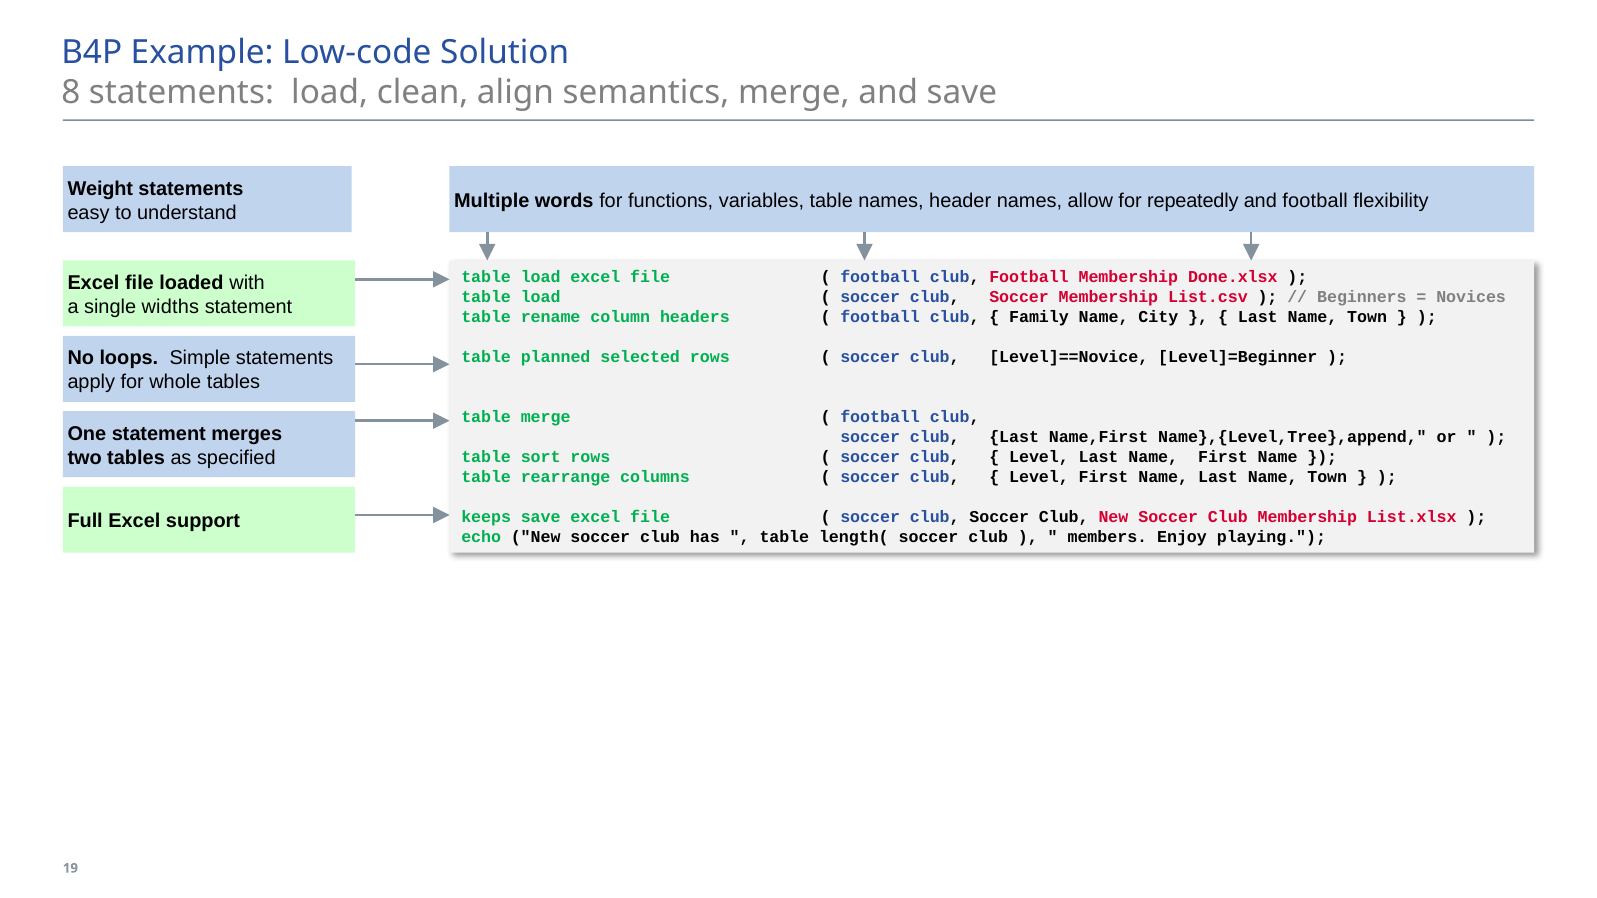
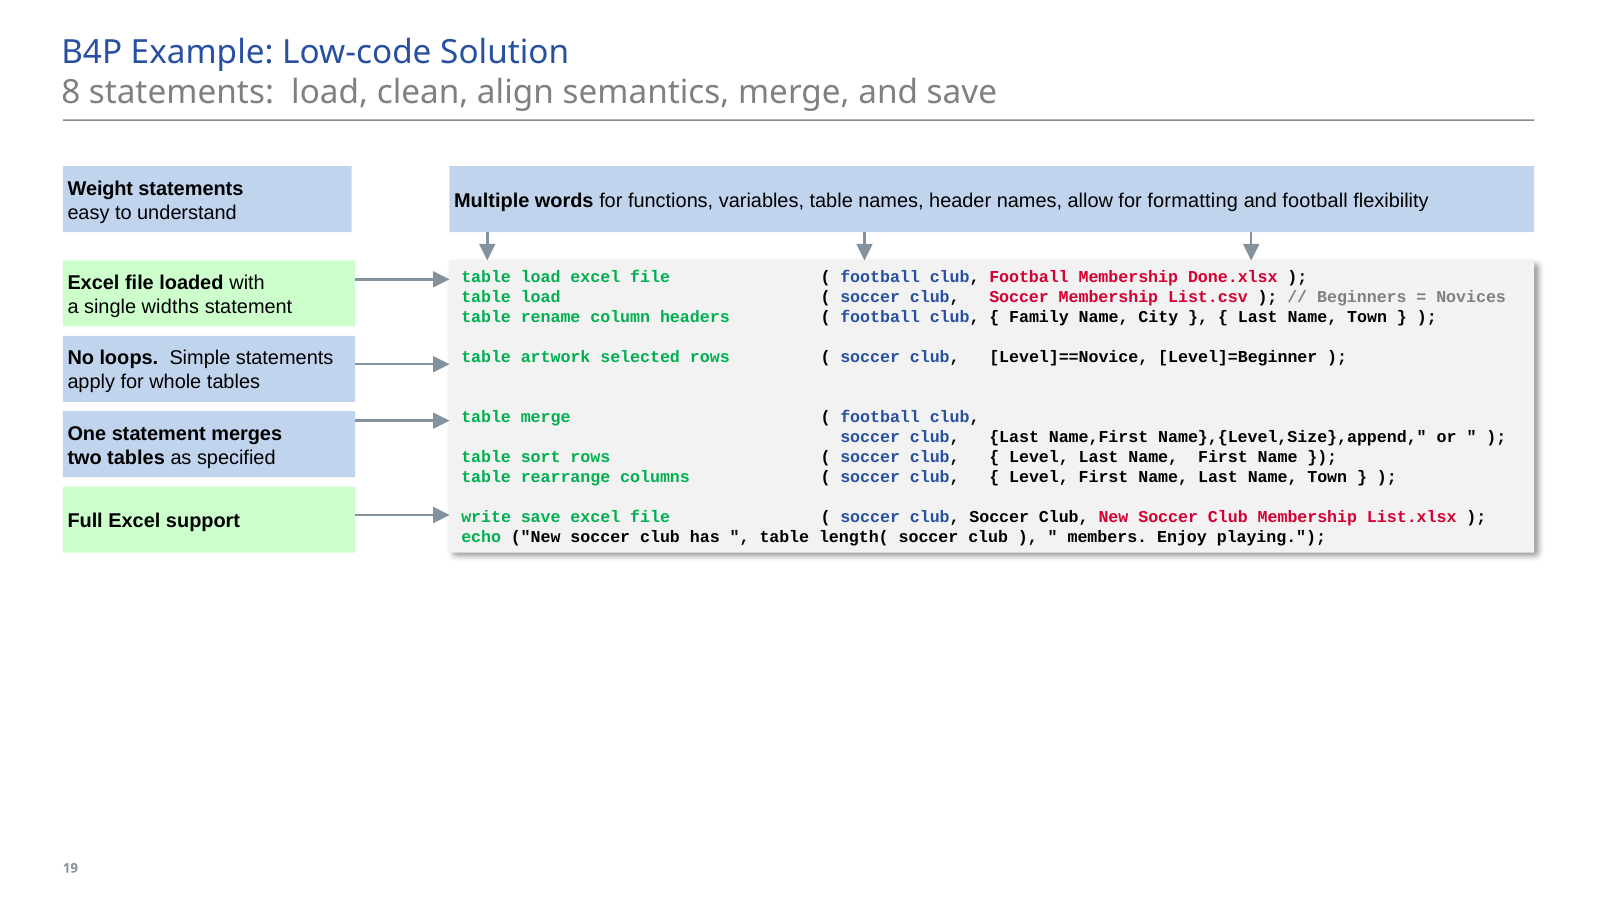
repeatedly: repeatedly -> formatting
planned: planned -> artwork
Name},{Level,Tree},append: Name},{Level,Tree},append -> Name},{Level,Size},append
keeps: keeps -> write
